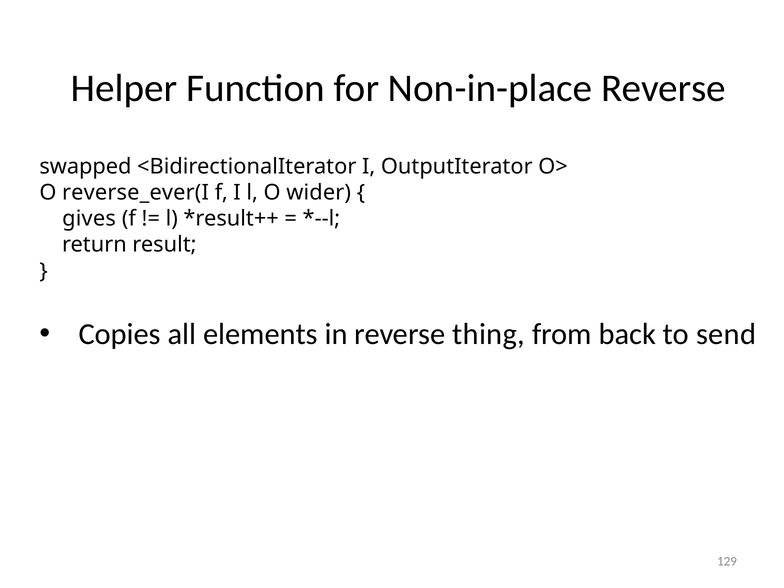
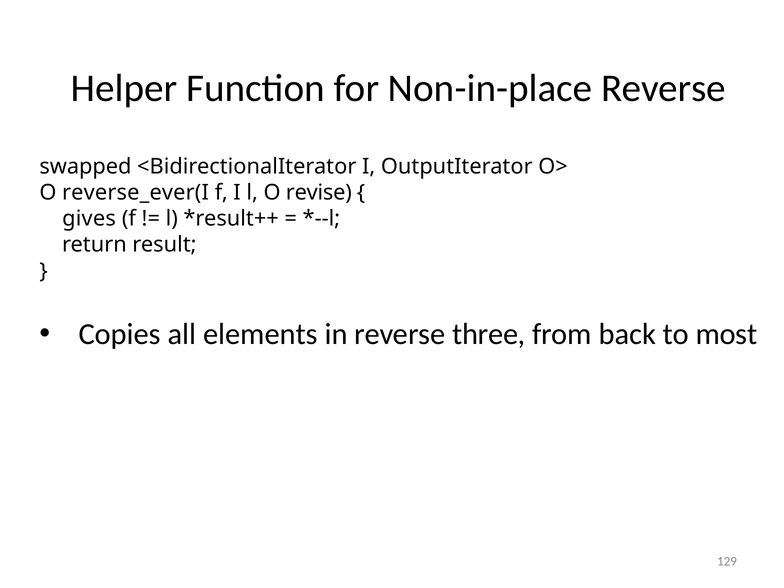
wider: wider -> revise
thing: thing -> three
send: send -> most
